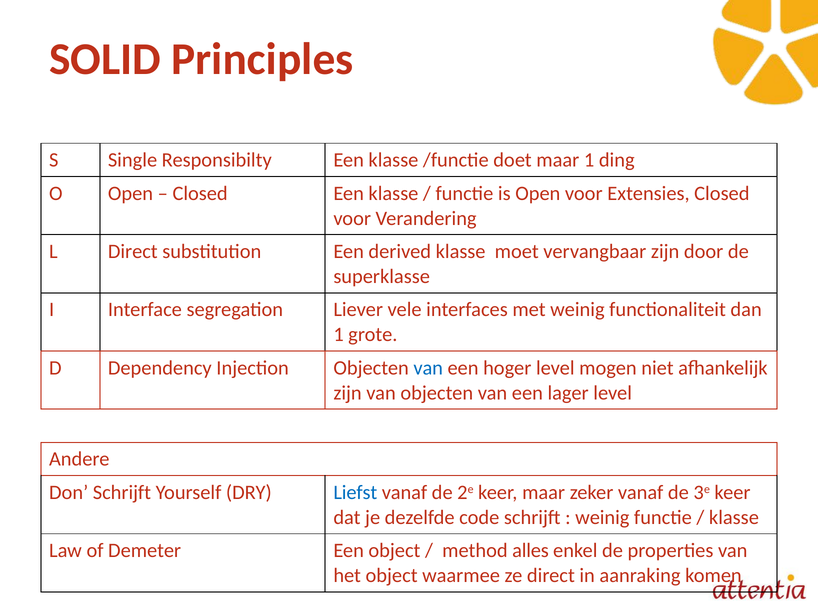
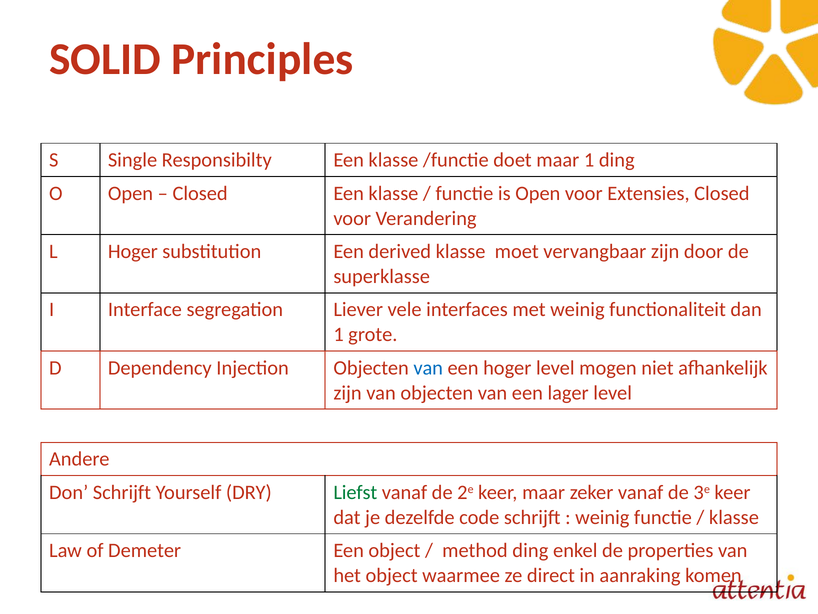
L Direct: Direct -> Hoger
Liefst colour: blue -> green
method alles: alles -> ding
